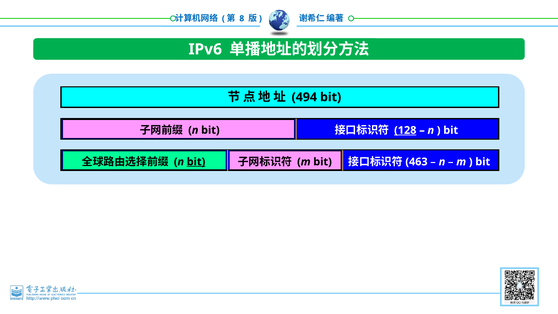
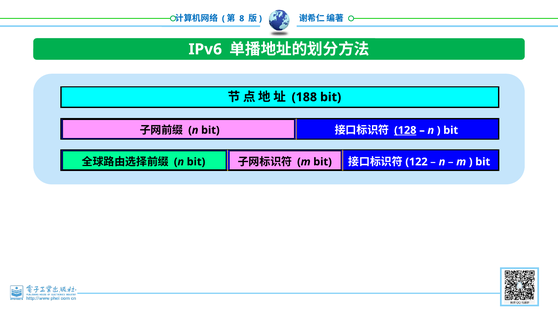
494: 494 -> 188
bit at (196, 162) underline: present -> none
463: 463 -> 122
